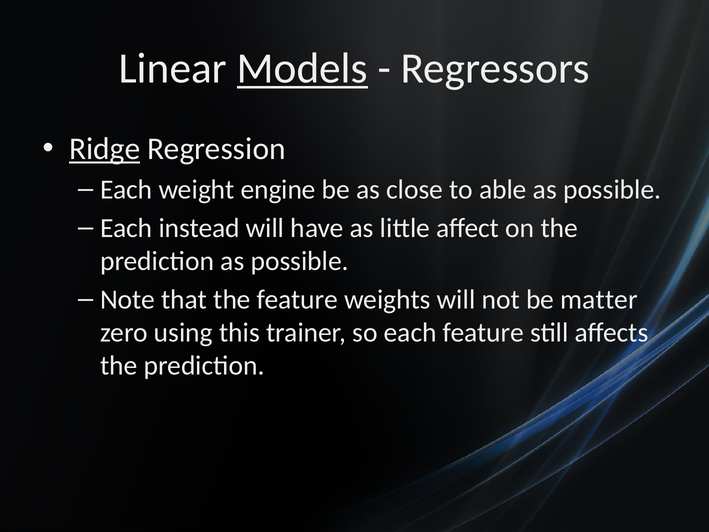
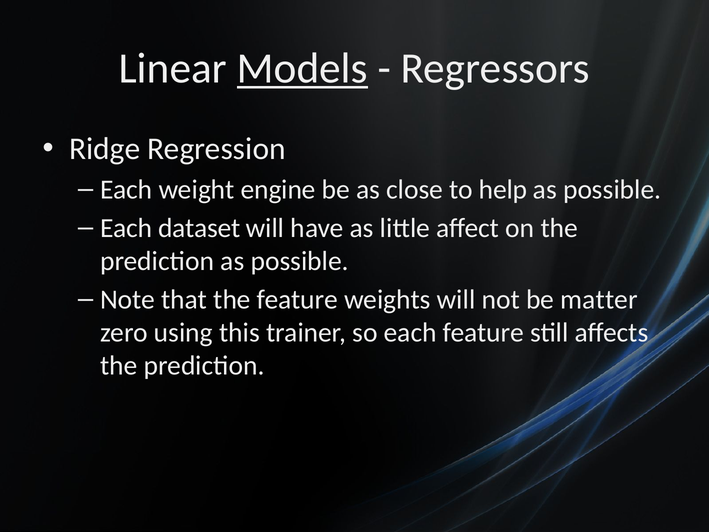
Ridge underline: present -> none
able: able -> help
instead: instead -> dataset
